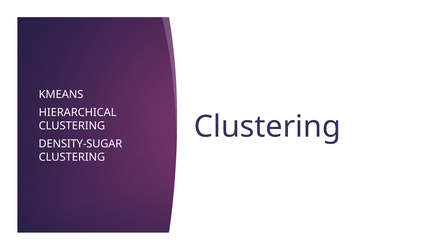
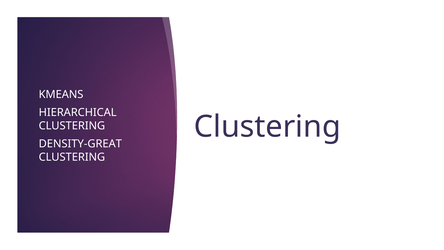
DENSITY-SUGAR: DENSITY-SUGAR -> DENSITY-GREAT
